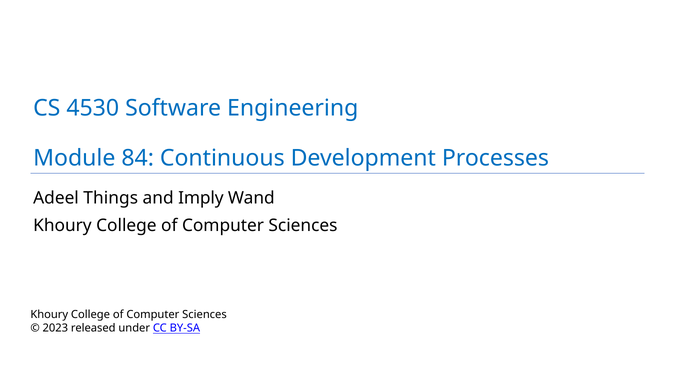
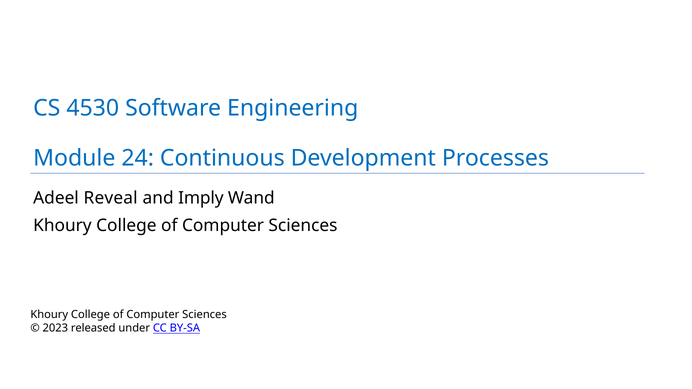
84: 84 -> 24
Things: Things -> Reveal
